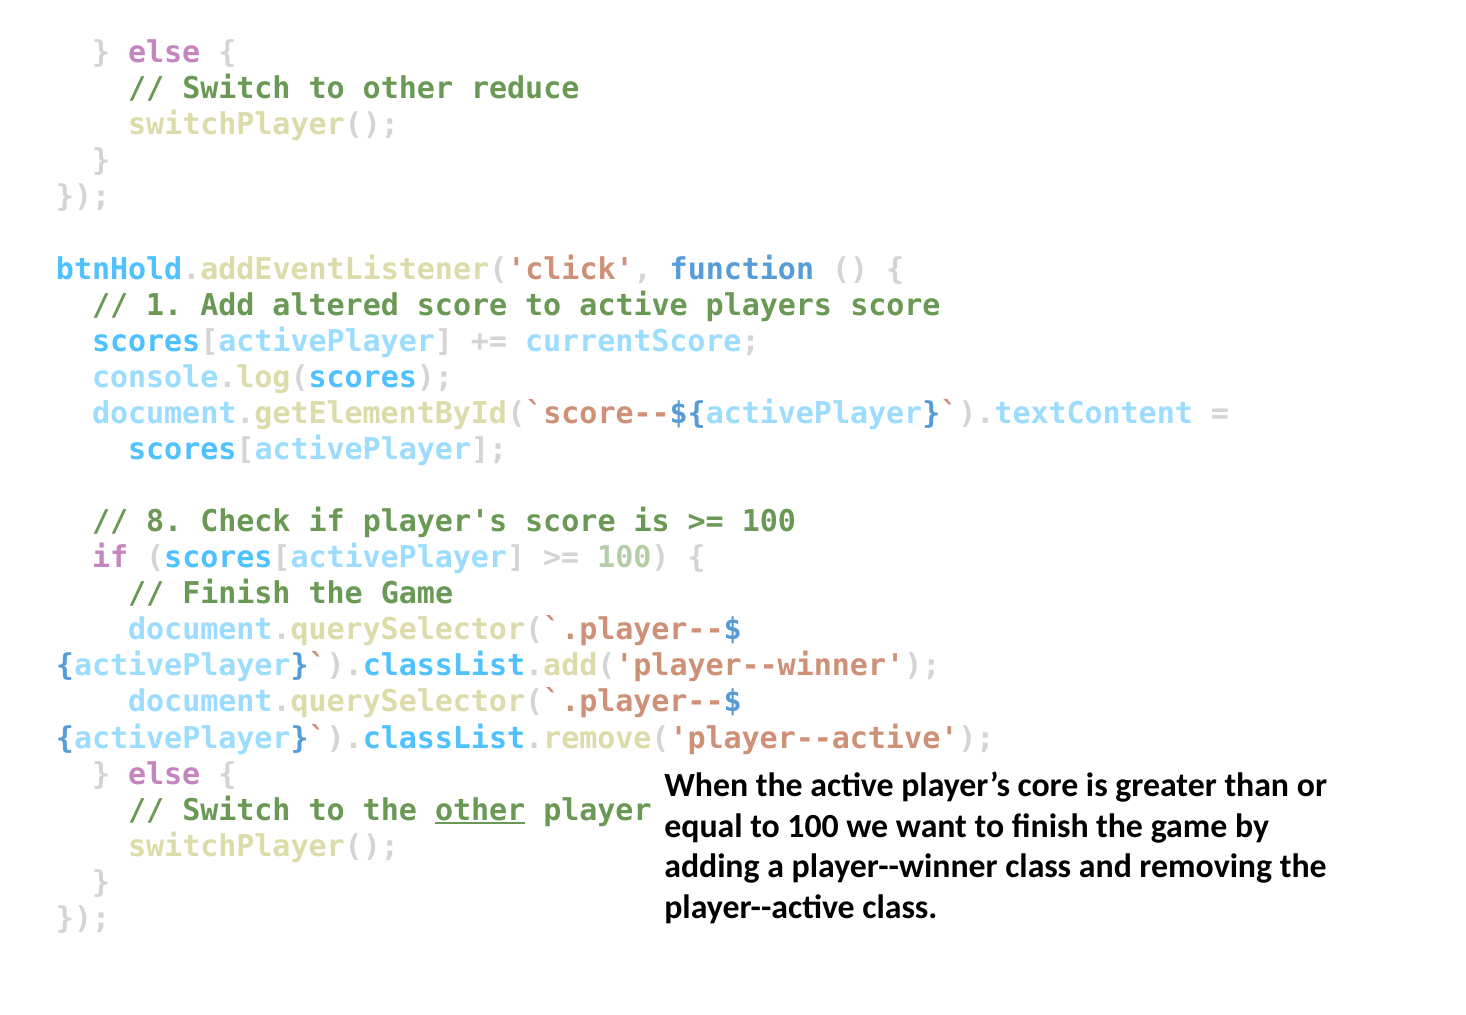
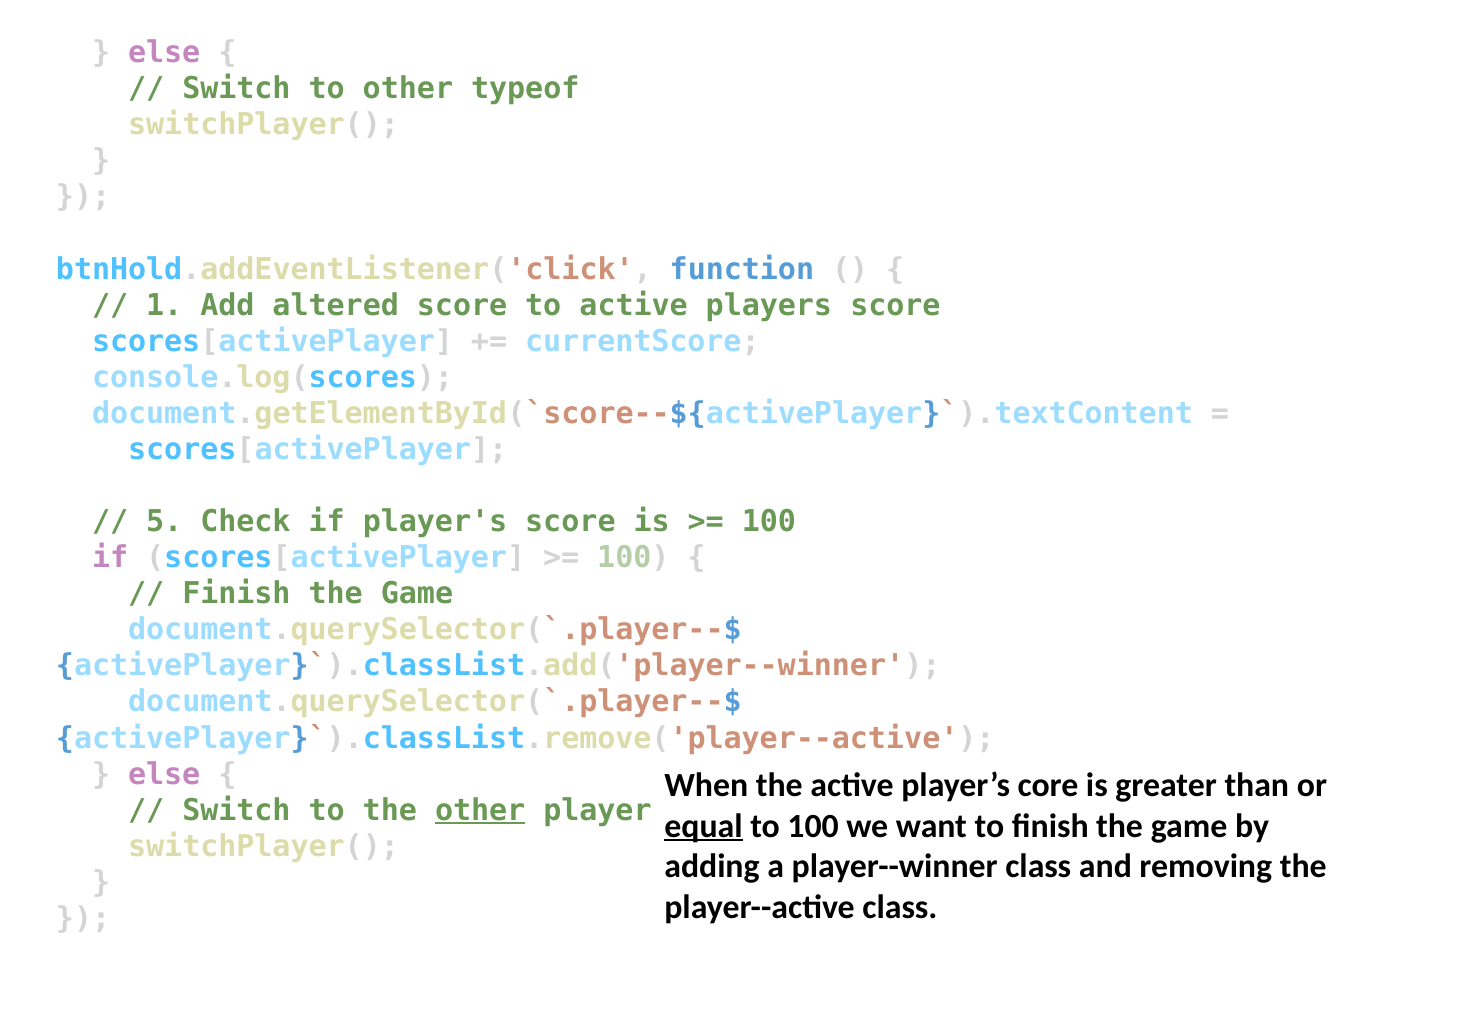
reduce: reduce -> typeof
8: 8 -> 5
equal underline: none -> present
